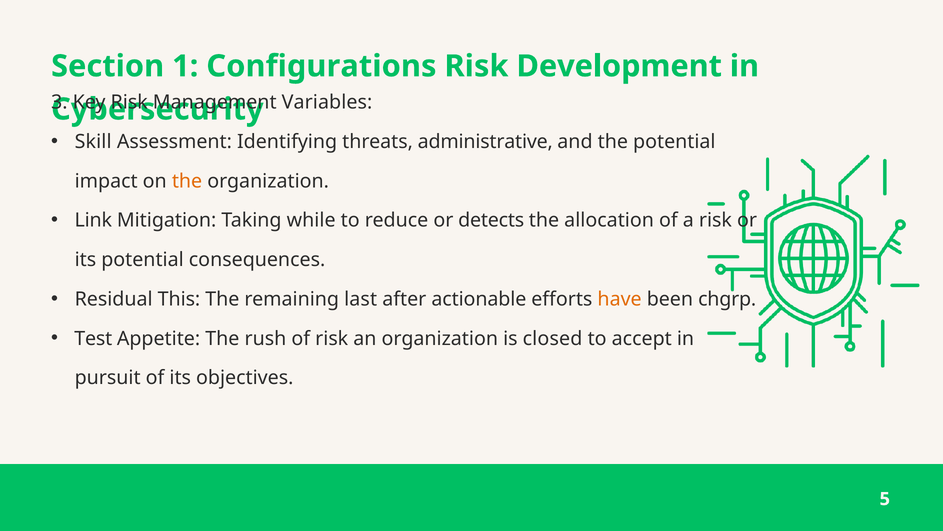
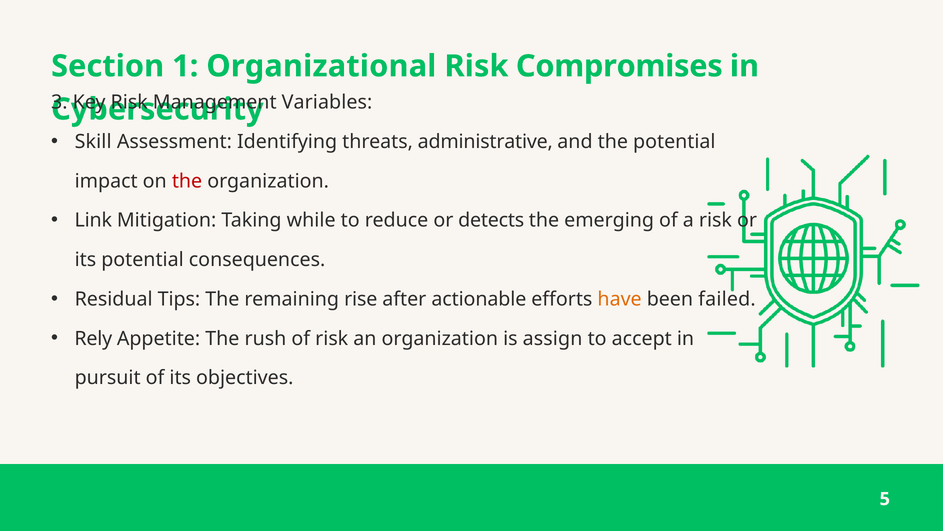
Configurations: Configurations -> Organizational
Development: Development -> Compromises
the at (187, 181) colour: orange -> red
allocation: allocation -> emerging
This: This -> Tips
last: last -> rise
chgrp: chgrp -> failed
Test: Test -> Rely
closed: closed -> assign
